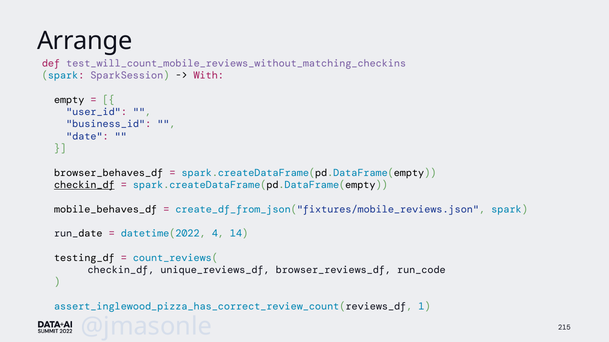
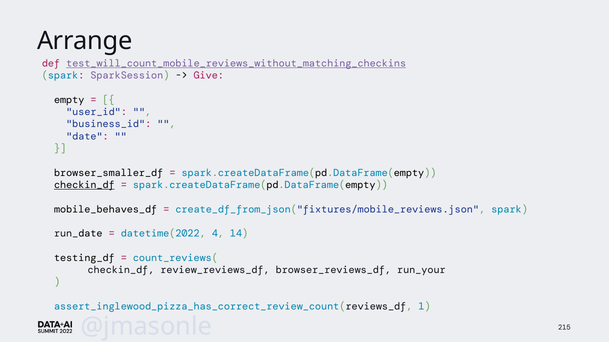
test_will_count_mobile_reviews_without_matching_checkins underline: none -> present
With: With -> Give
browser_behaves_df: browser_behaves_df -> browser_smaller_df
unique_reviews_df: unique_reviews_df -> review_reviews_df
run_code: run_code -> run_your
